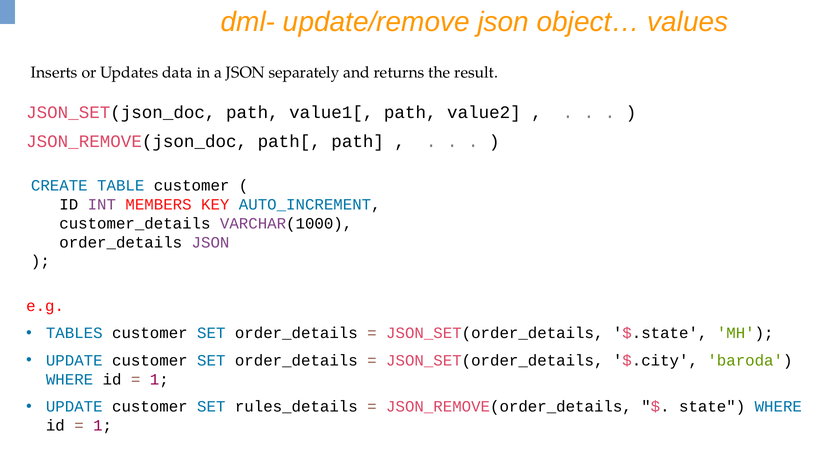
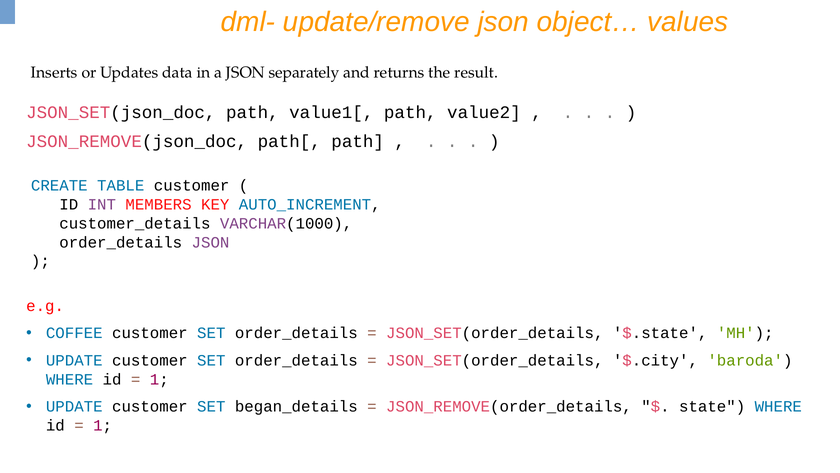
TABLES: TABLES -> COFFEE
rules_details: rules_details -> began_details
